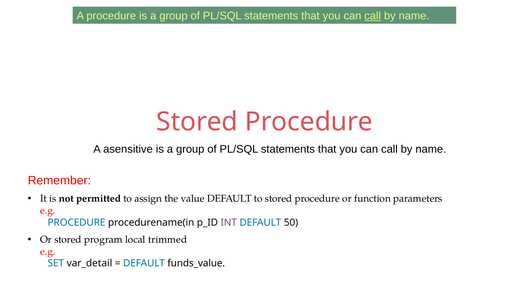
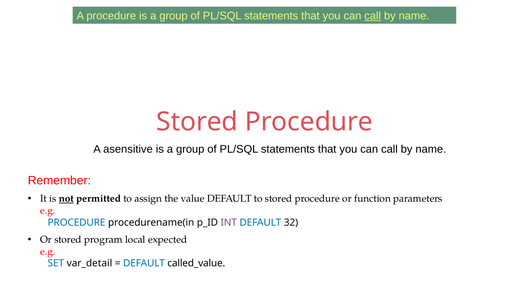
not underline: none -> present
50: 50 -> 32
trimmed: trimmed -> expected
funds_value: funds_value -> called_value
